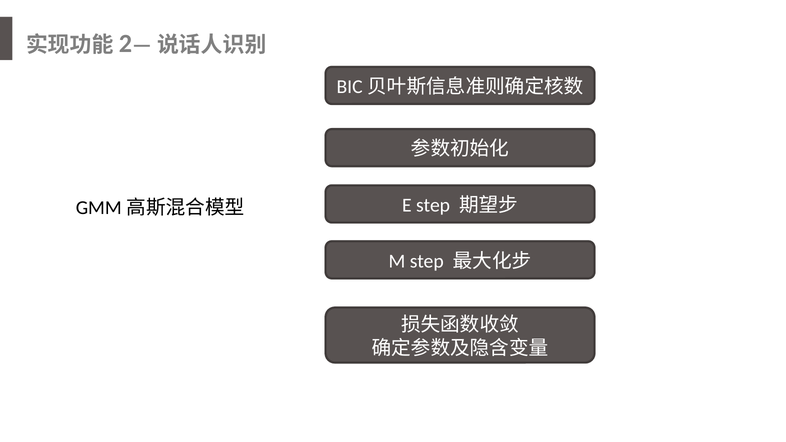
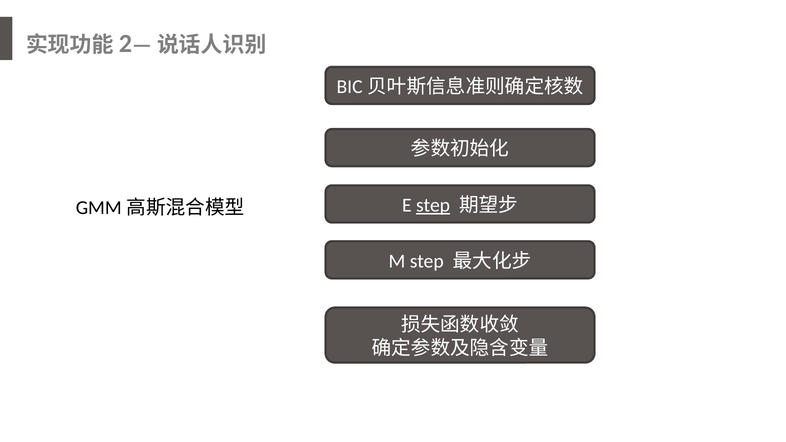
step at (433, 205) underline: none -> present
